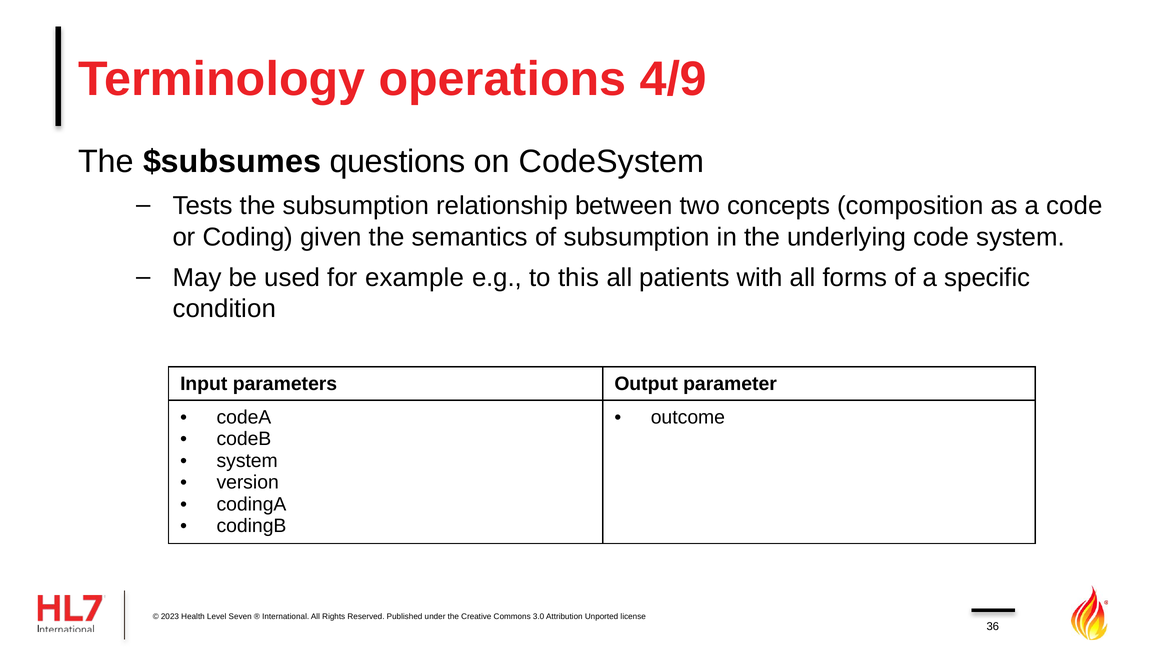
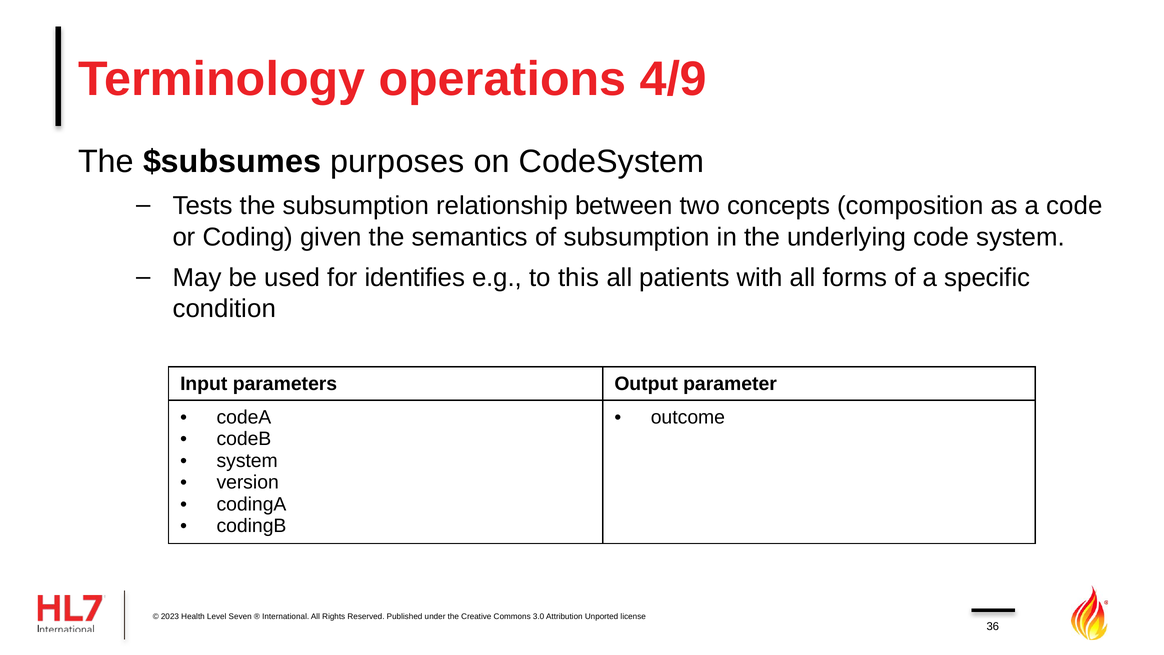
questions: questions -> purposes
example: example -> identifies
